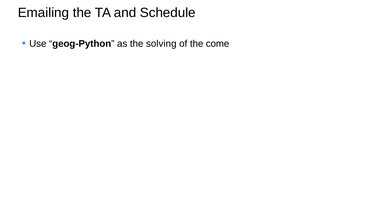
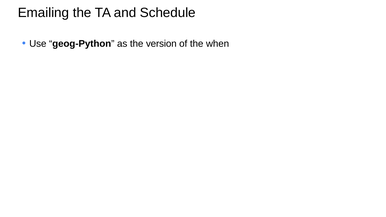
solving: solving -> version
come: come -> when
